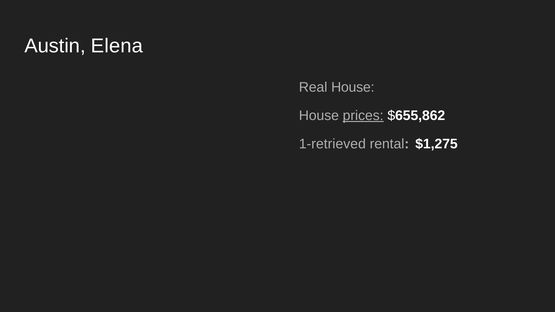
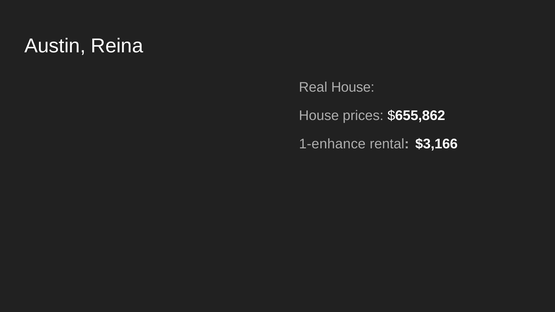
Elena: Elena -> Reina
prices underline: present -> none
1-retrieved: 1-retrieved -> 1-enhance
$1,275: $1,275 -> $3,166
